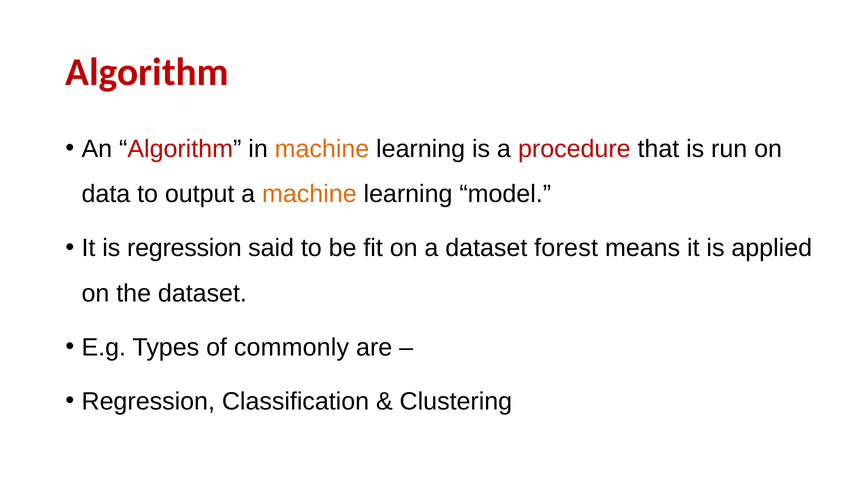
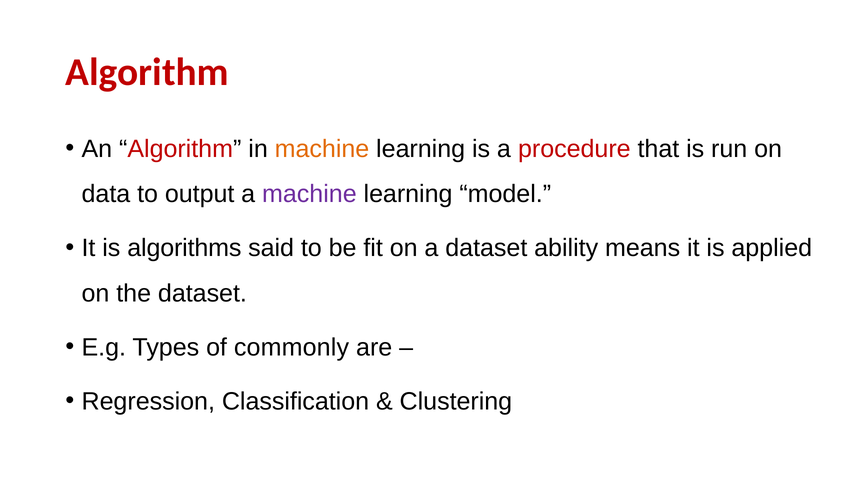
machine at (309, 194) colour: orange -> purple
is regression: regression -> algorithms
forest: forest -> ability
